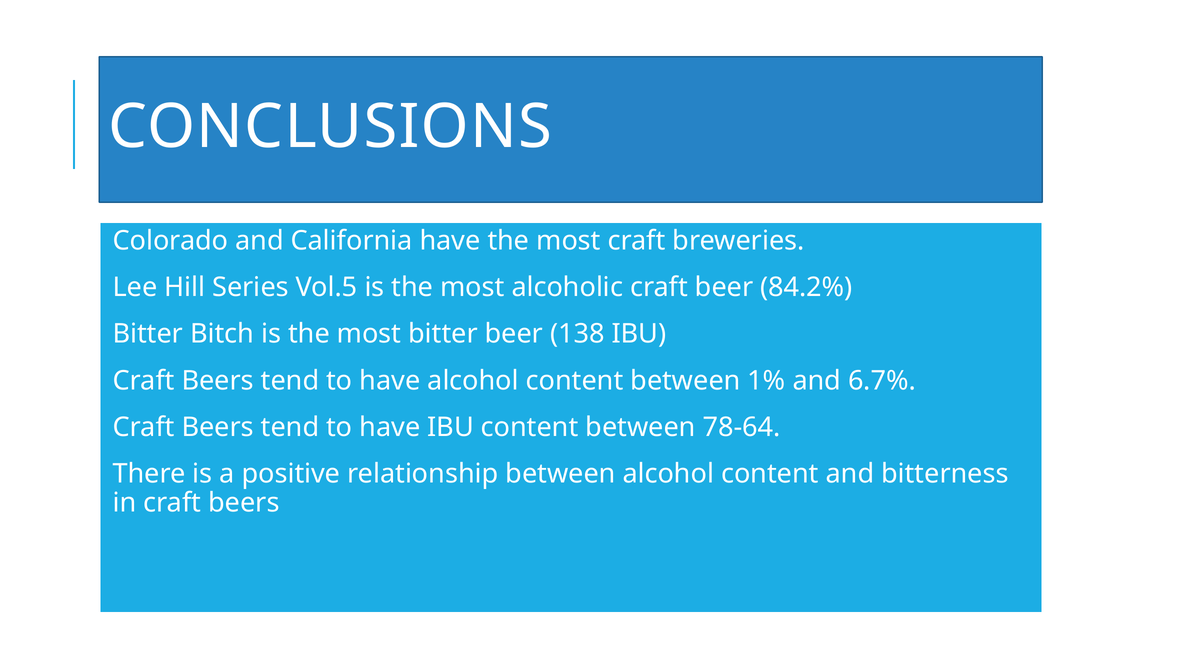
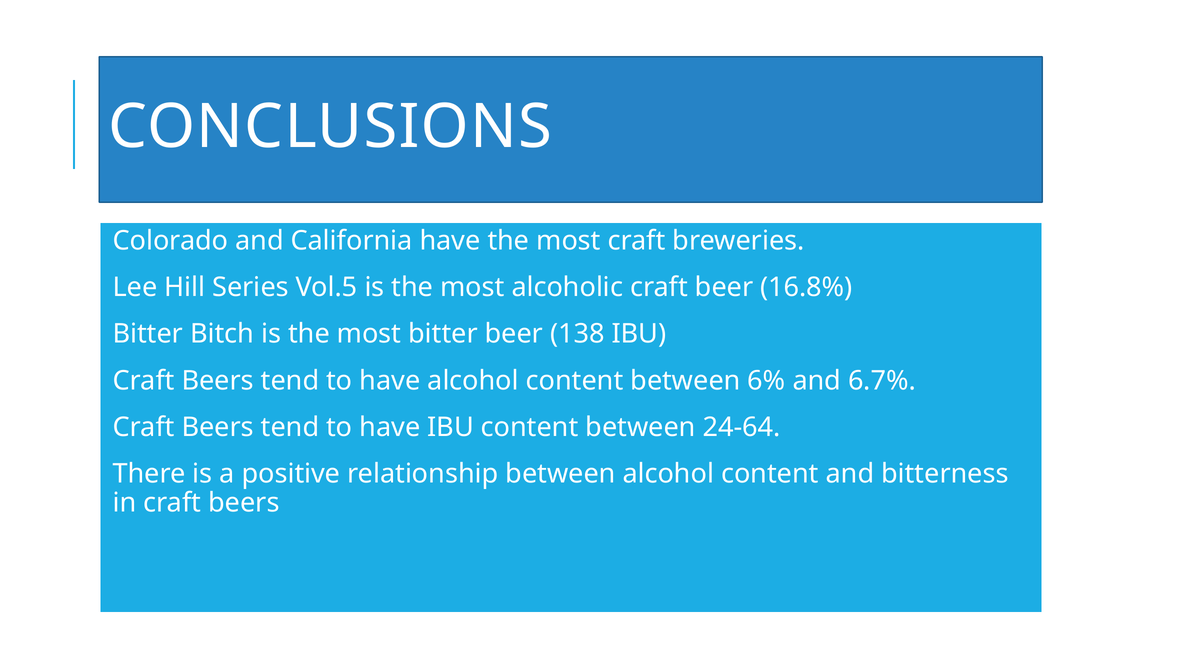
84.2%: 84.2% -> 16.8%
1%: 1% -> 6%
78-64: 78-64 -> 24-64
